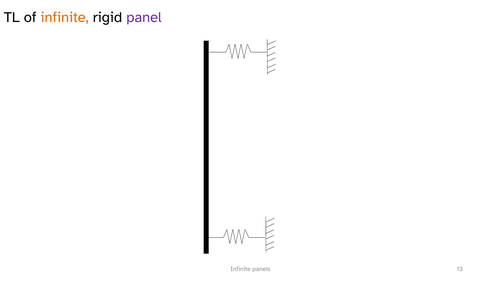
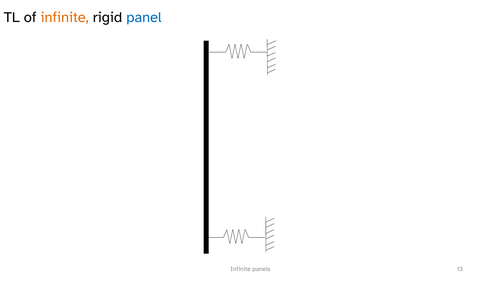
panel colour: purple -> blue
